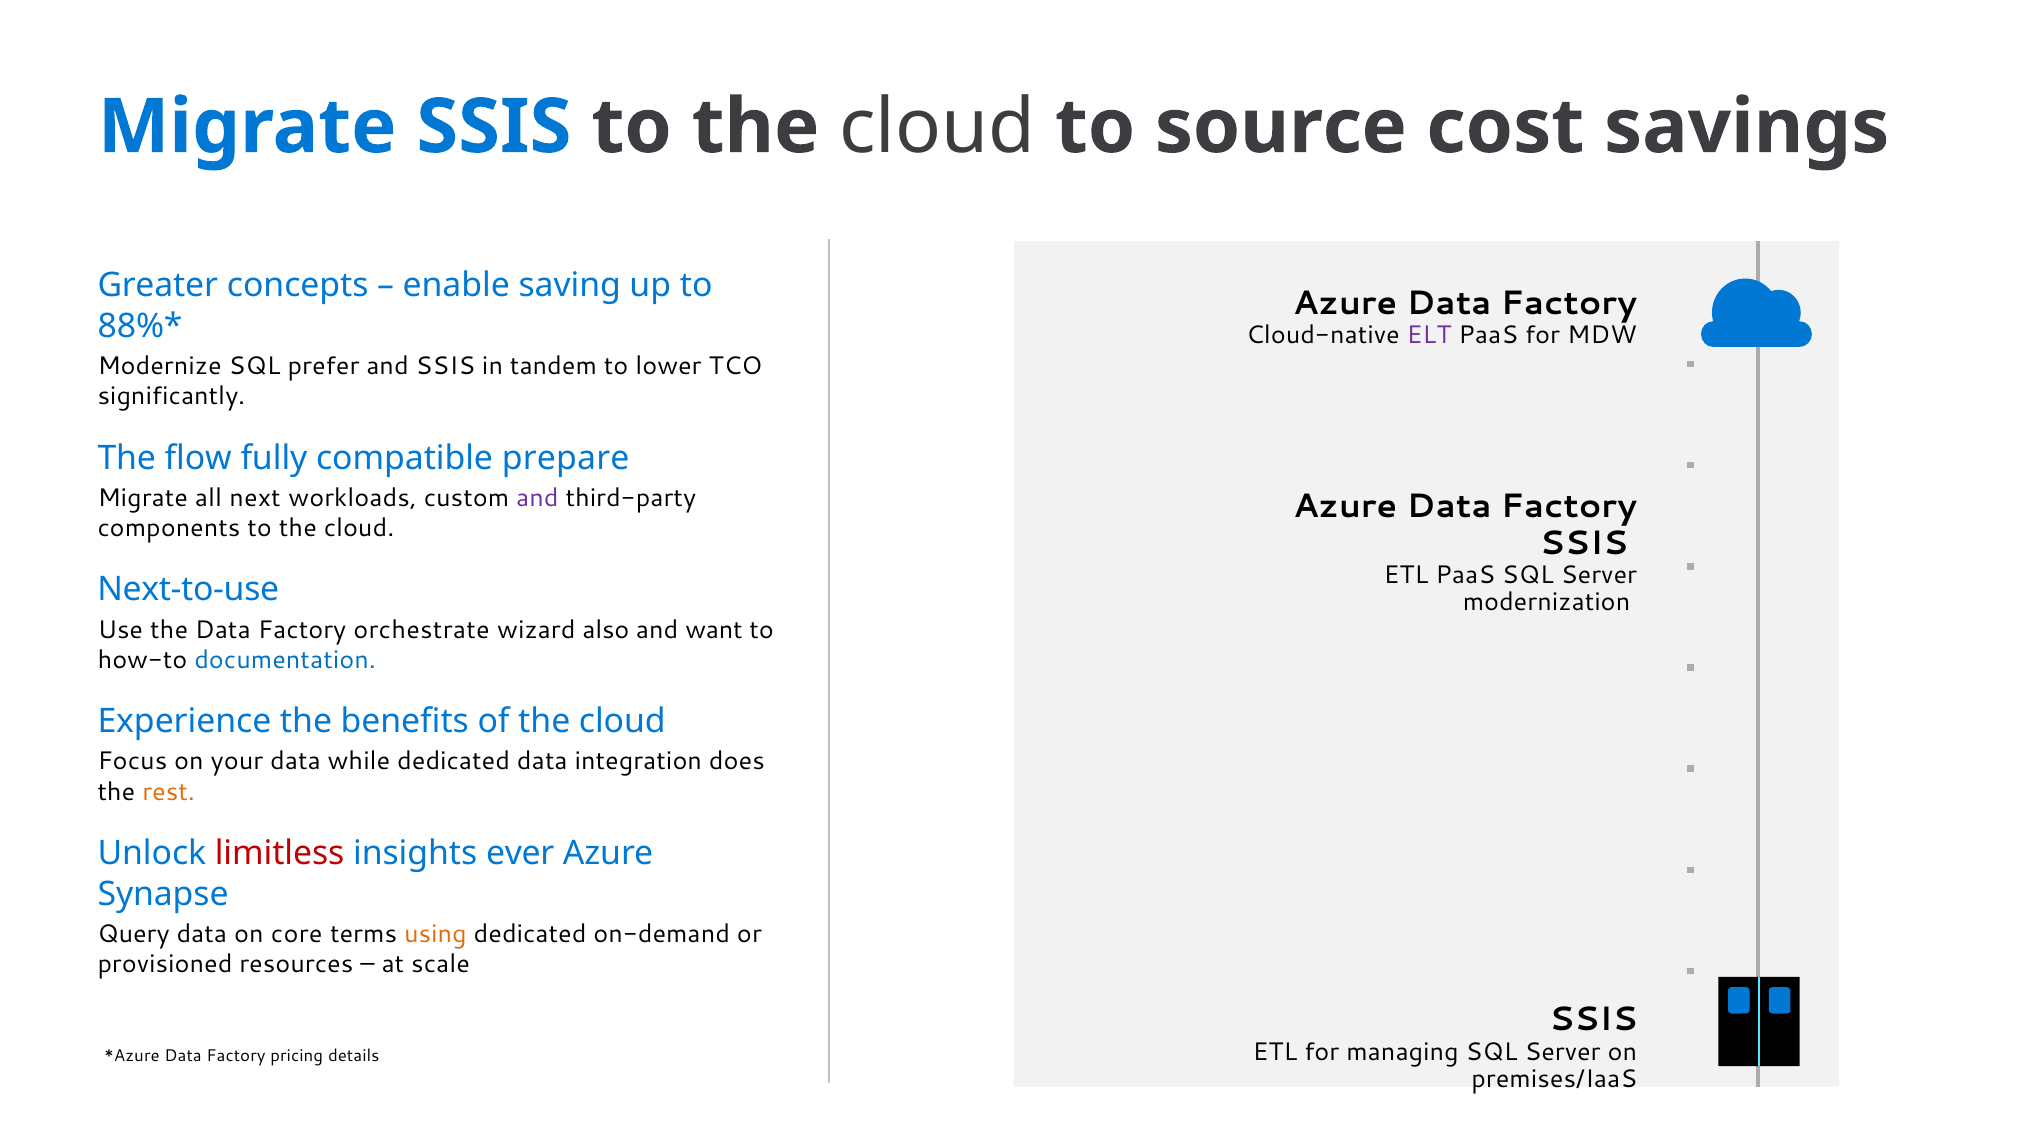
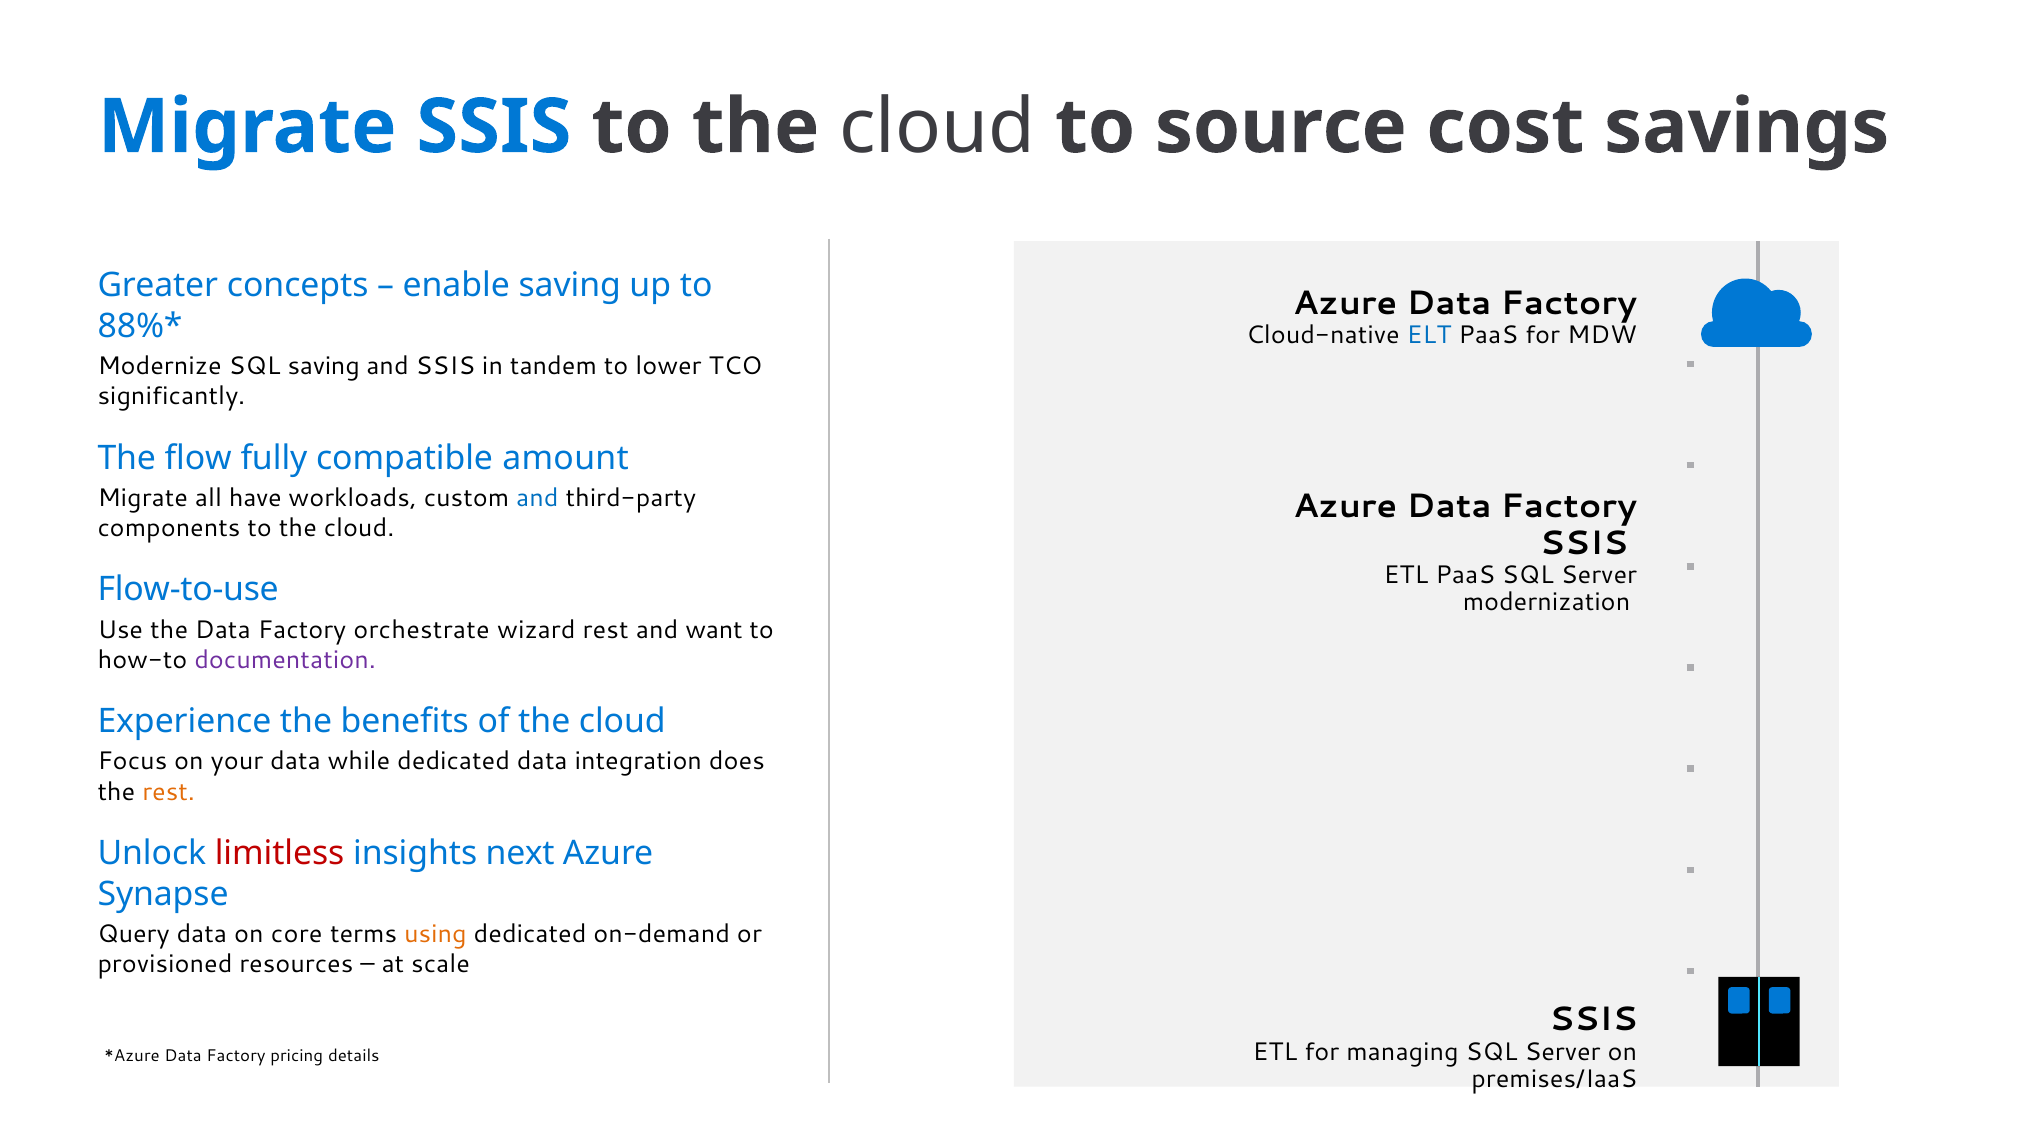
ELT colour: purple -> blue
SQL prefer: prefer -> saving
prepare: prepare -> amount
next: next -> have
and at (537, 498) colour: purple -> blue
Next-to-use: Next-to-use -> Flow-to-use
wizard also: also -> rest
documentation colour: blue -> purple
ever: ever -> next
